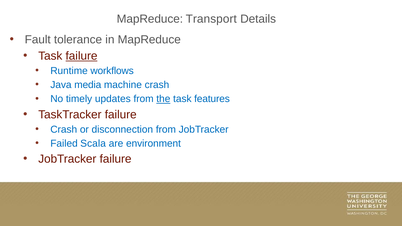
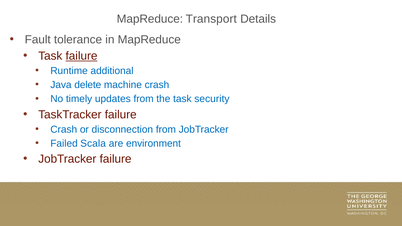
workflows: workflows -> additional
media: media -> delete
the underline: present -> none
features: features -> security
